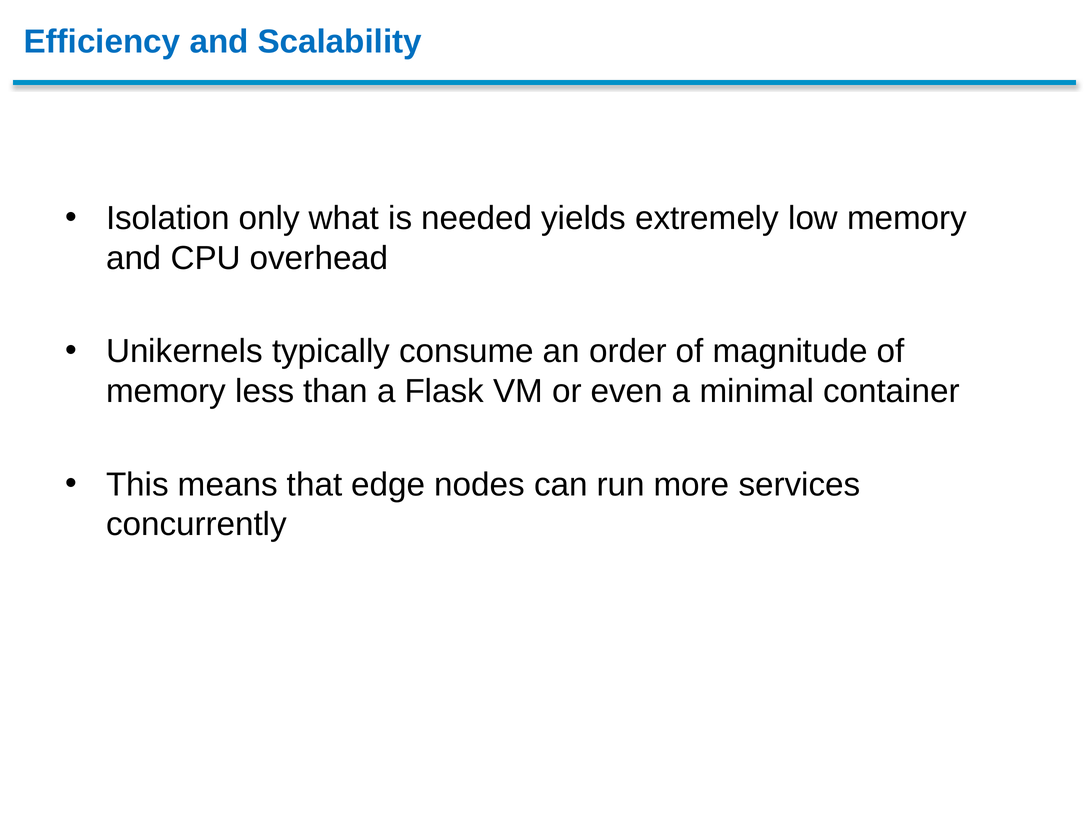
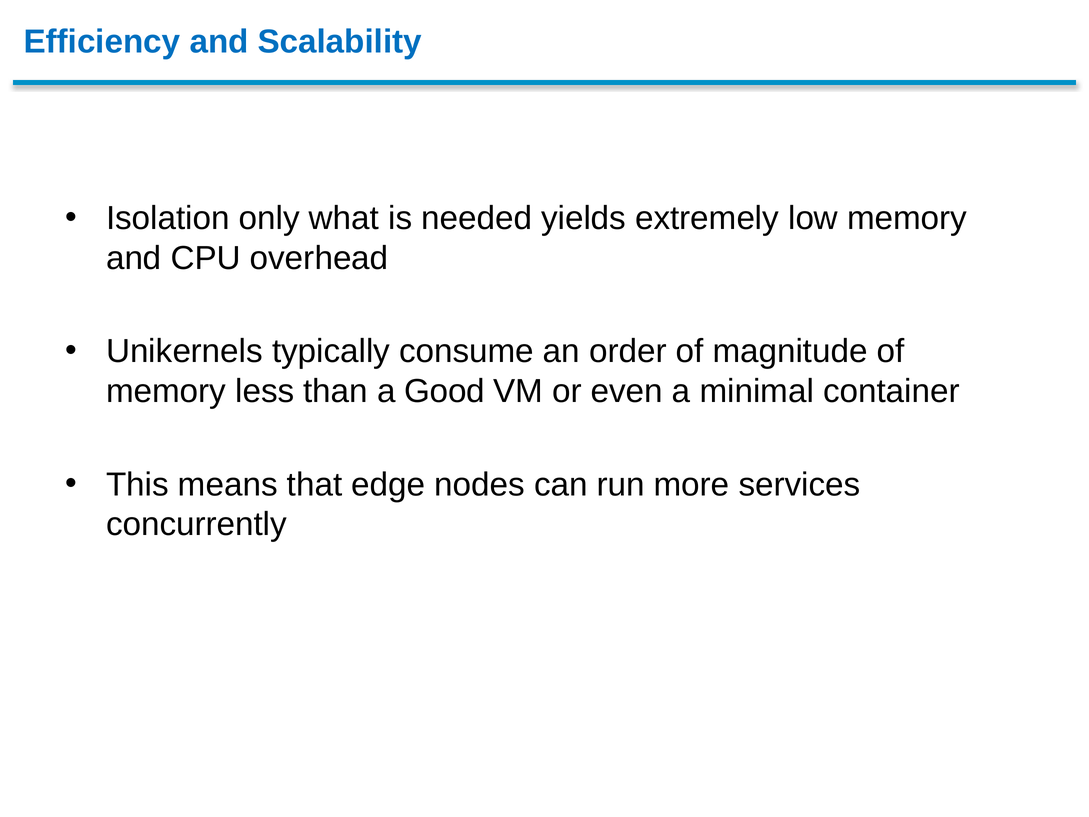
Flask: Flask -> Good
